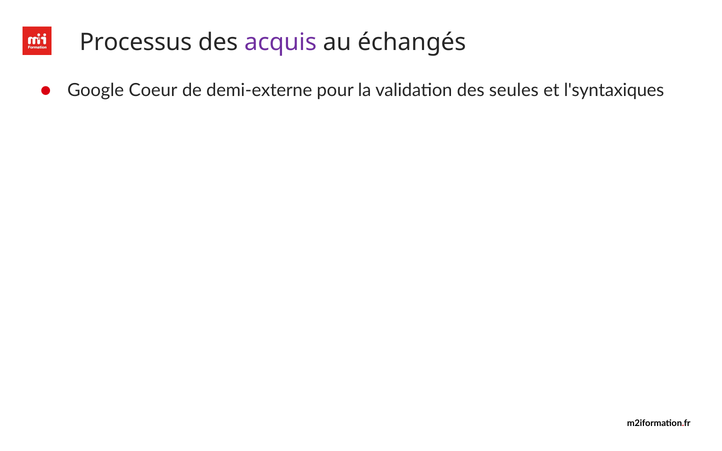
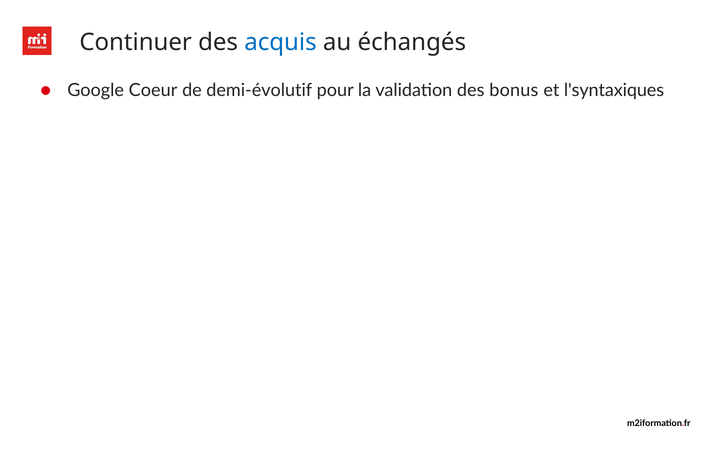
Processus: Processus -> Continuer
acquis colour: purple -> blue
demi-externe: demi-externe -> demi-évolutif
seules: seules -> bonus
